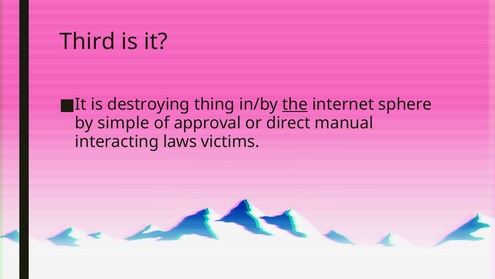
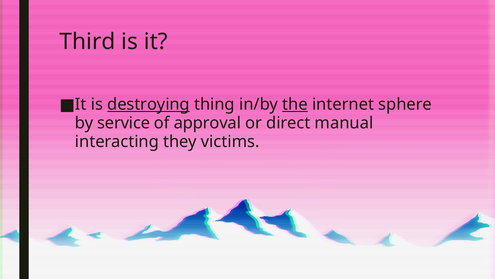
destroying underline: none -> present
simple: simple -> service
laws: laws -> they
